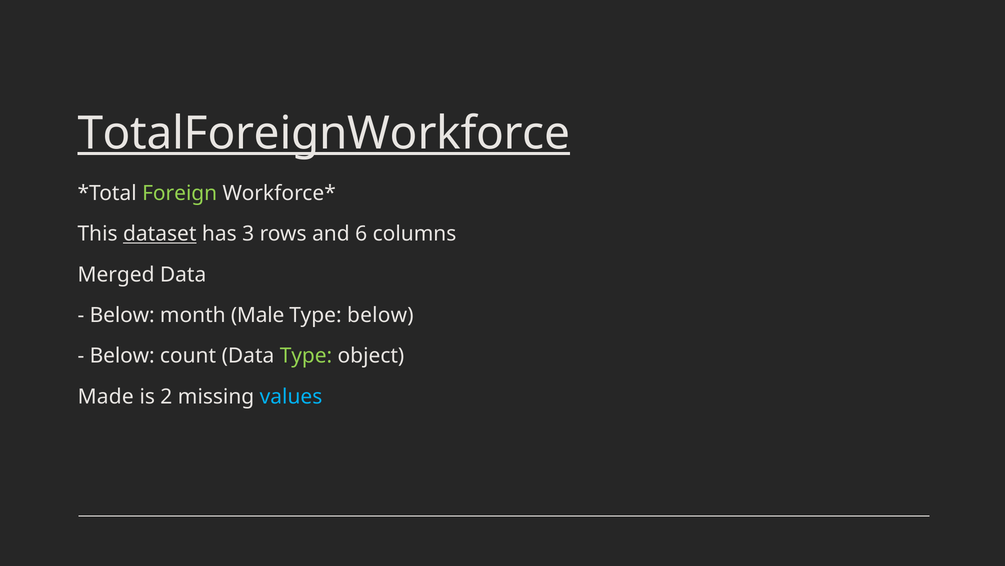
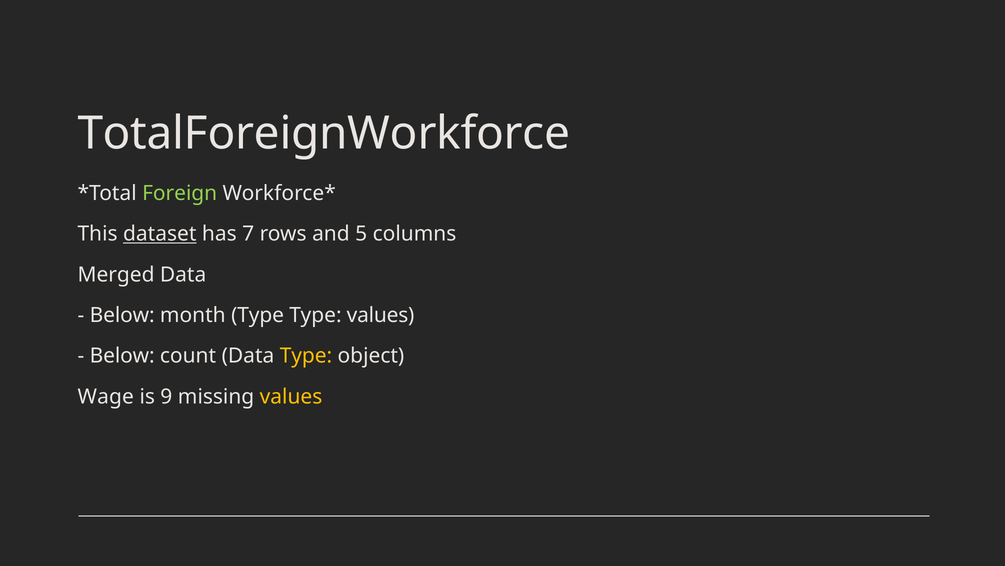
TotalForeignWorkforce underline: present -> none
3: 3 -> 7
6: 6 -> 5
month Male: Male -> Type
Type below: below -> values
Type at (306, 356) colour: light green -> yellow
Made: Made -> Wage
2: 2 -> 9
values at (291, 396) colour: light blue -> yellow
